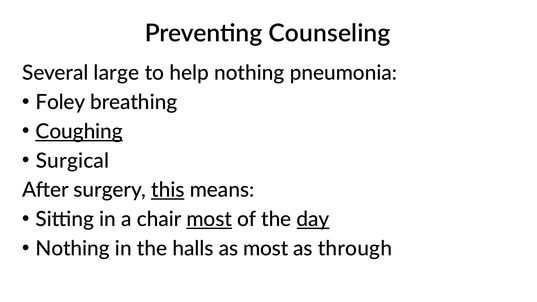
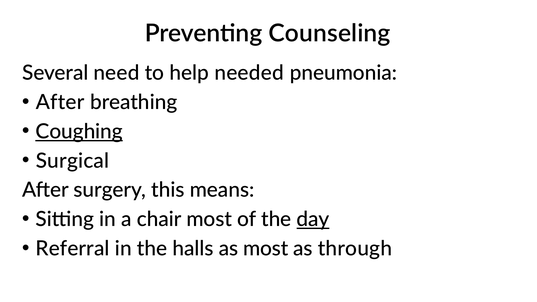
large: large -> need
help nothing: nothing -> needed
Foley at (60, 102): Foley -> After
this underline: present -> none
most at (209, 219) underline: present -> none
Nothing at (73, 249): Nothing -> Referral
